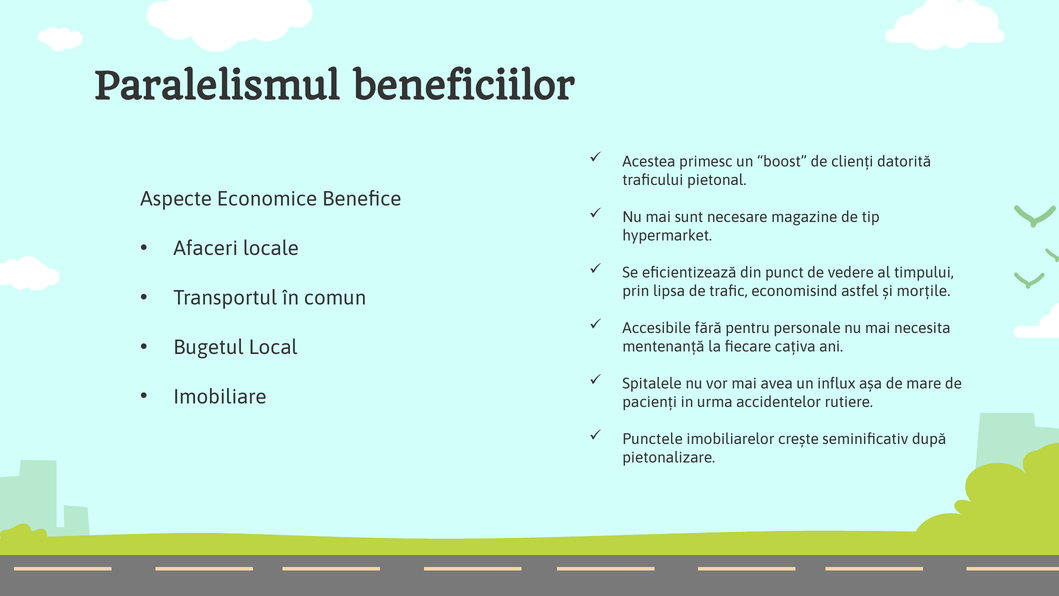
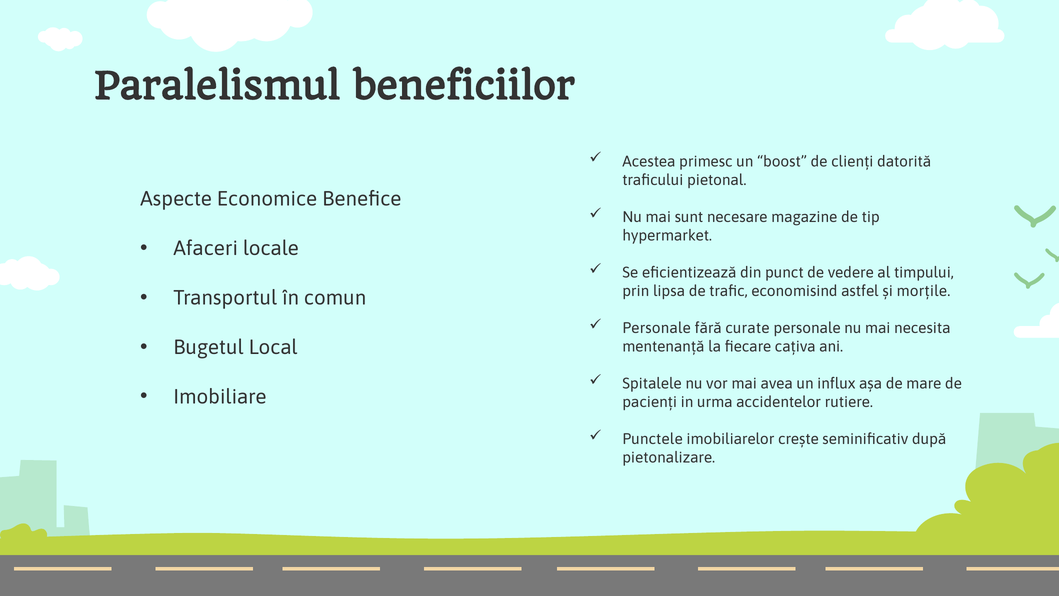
Accesibile at (657, 328): Accesibile -> Personale
pentru: pentru -> curate
